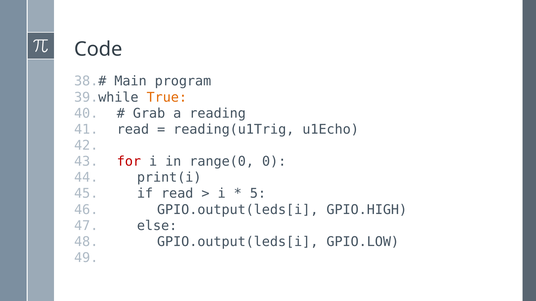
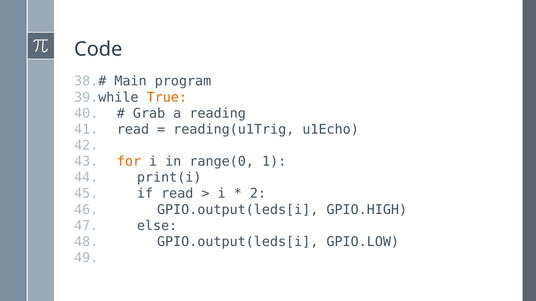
for colour: red -> orange
0: 0 -> 1
5: 5 -> 2
